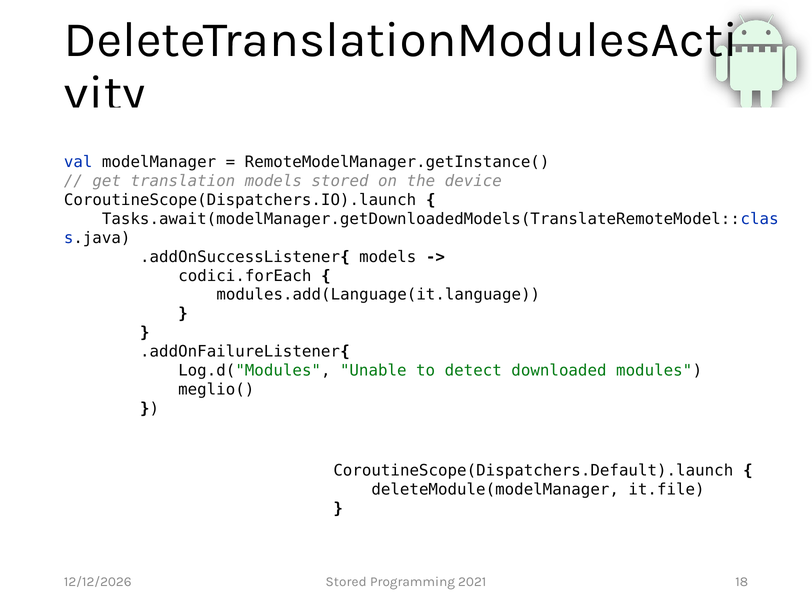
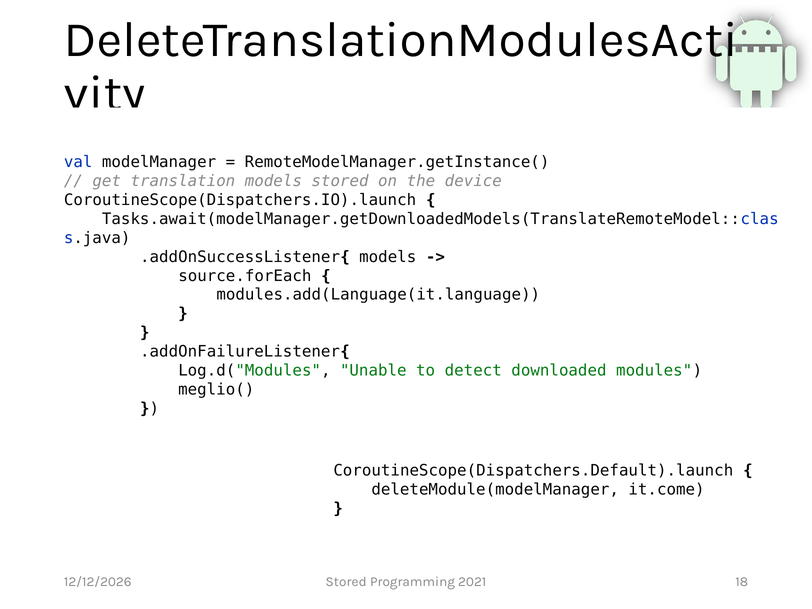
codici.forEach: codici.forEach -> source.forEach
it.file: it.file -> it.come
